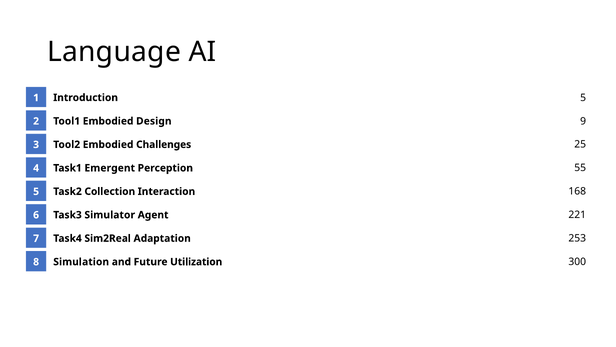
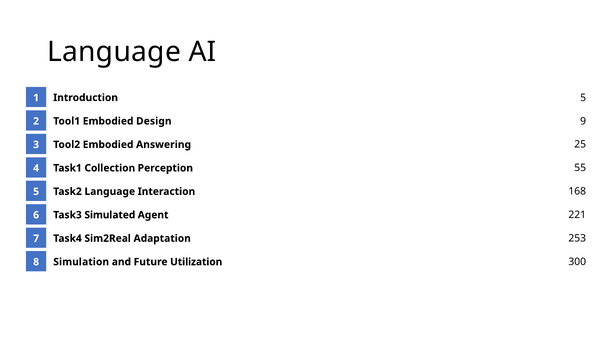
Challenges: Challenges -> Answering
Emergent: Emergent -> Collection
Task2 Collection: Collection -> Language
Simulator: Simulator -> Simulated
